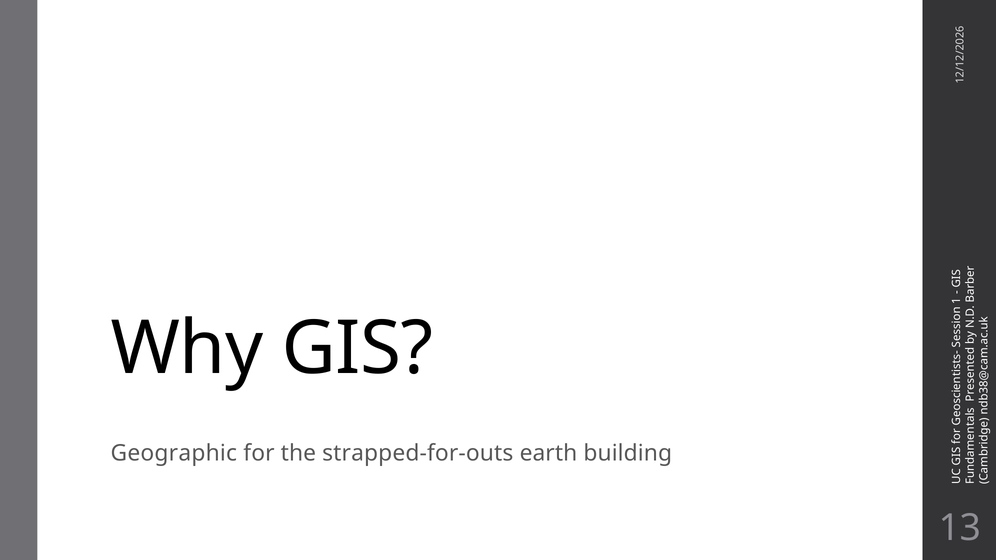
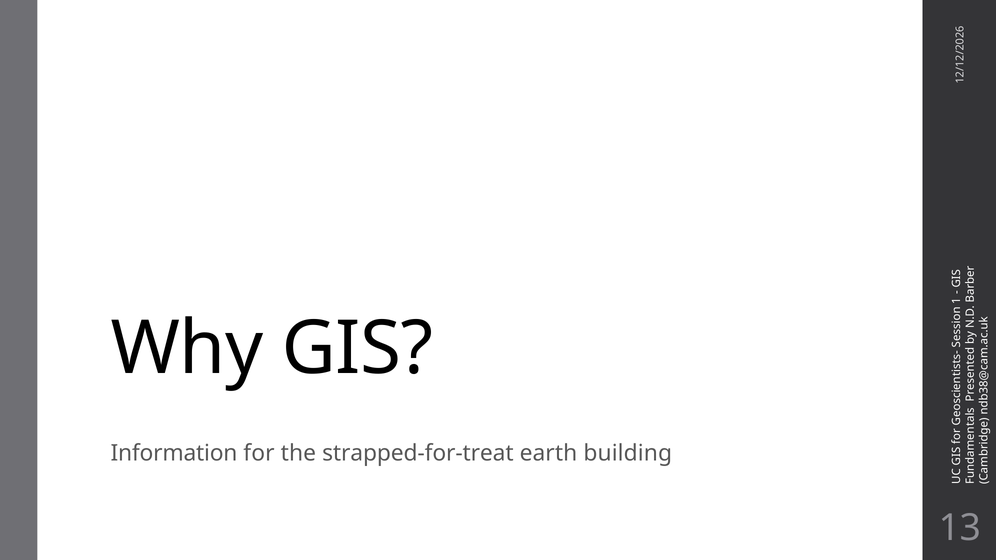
Geographic: Geographic -> Information
strapped-for-outs: strapped-for-outs -> strapped-for-treat
